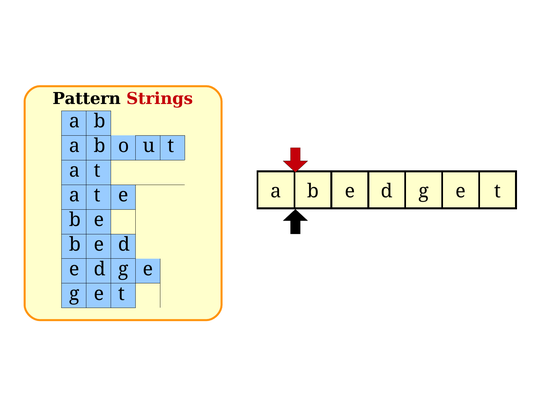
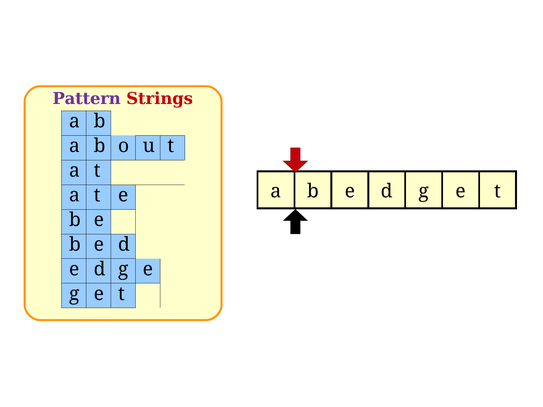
Pattern colour: black -> purple
